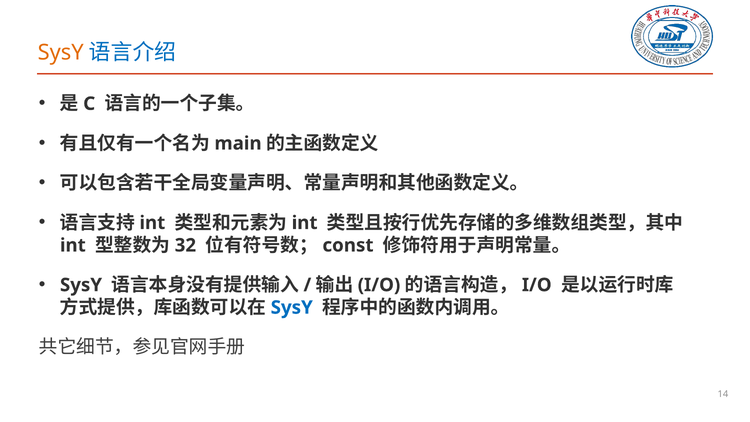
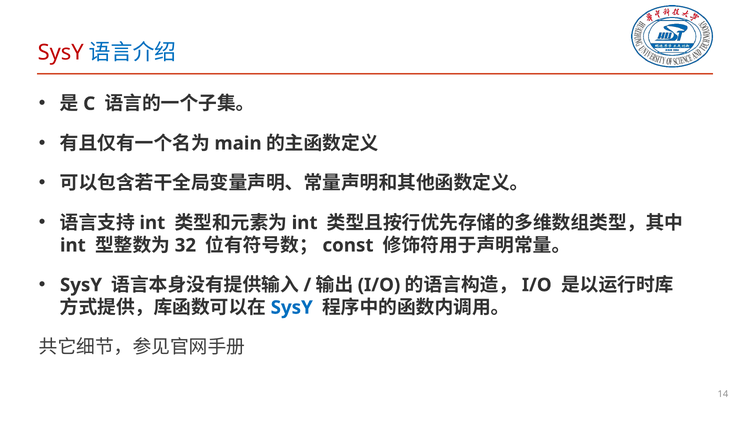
SysY at (61, 53) colour: orange -> red
